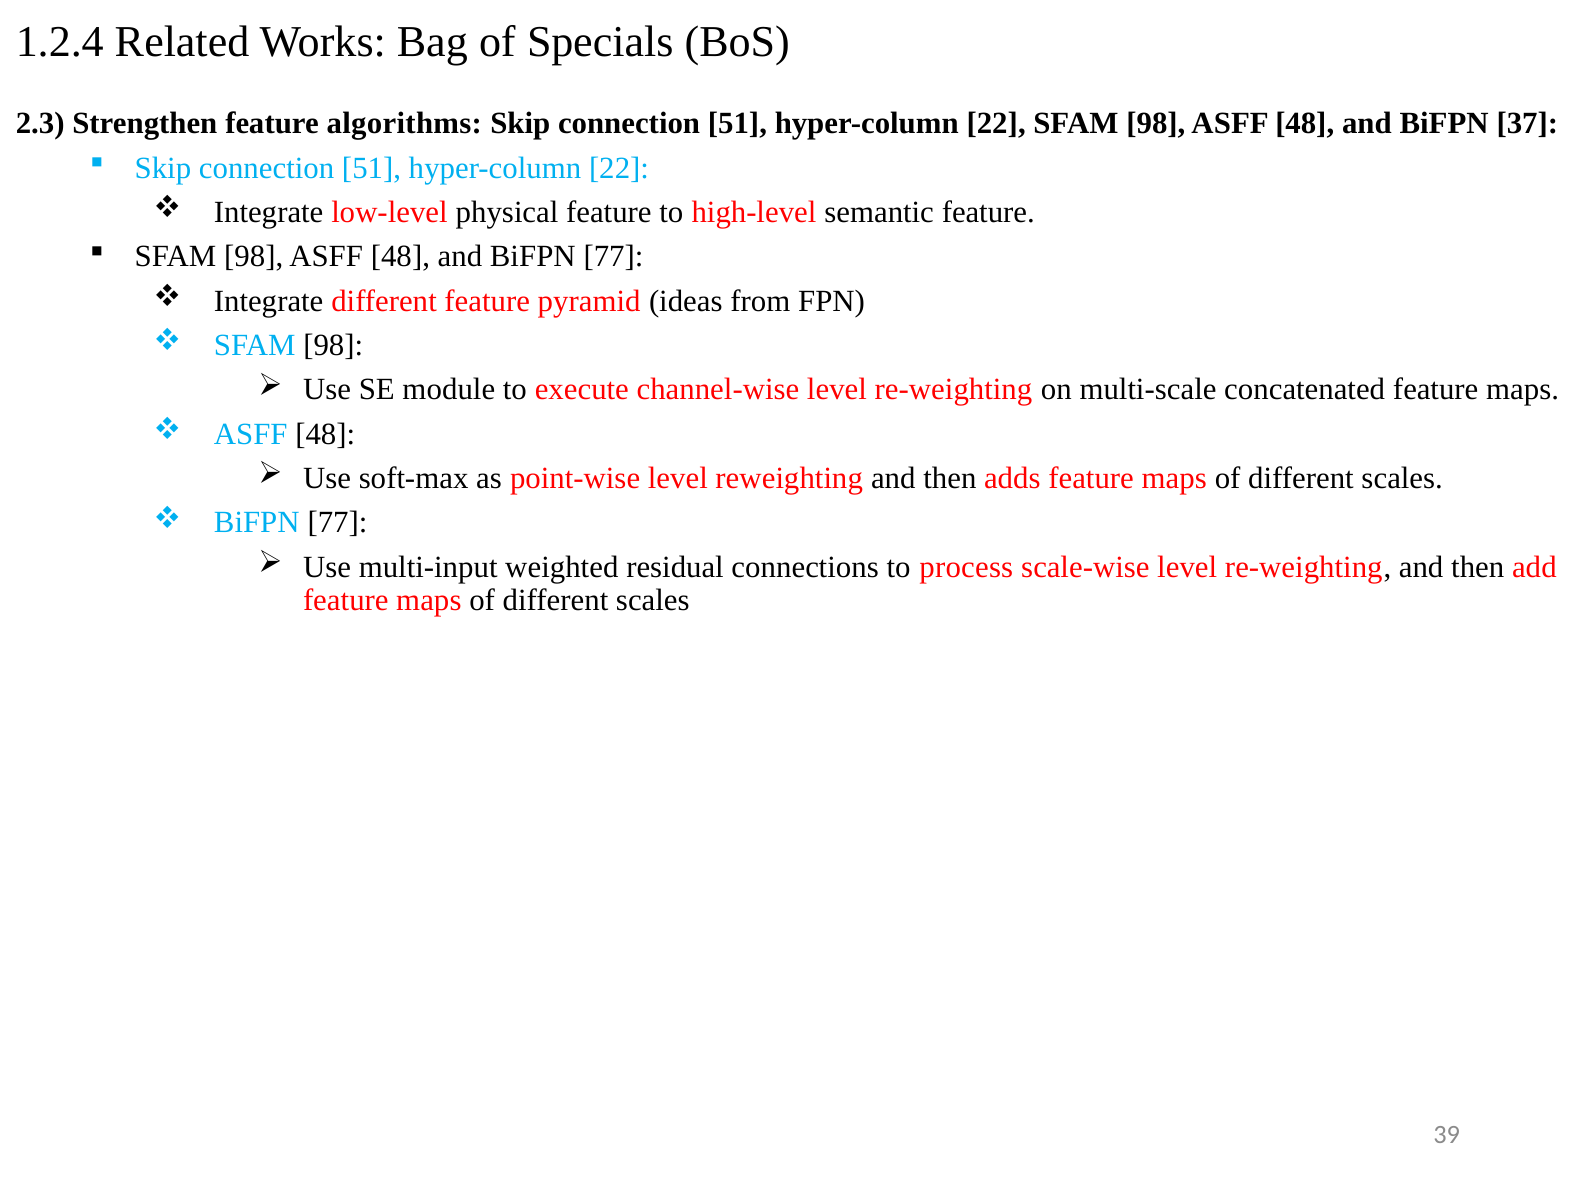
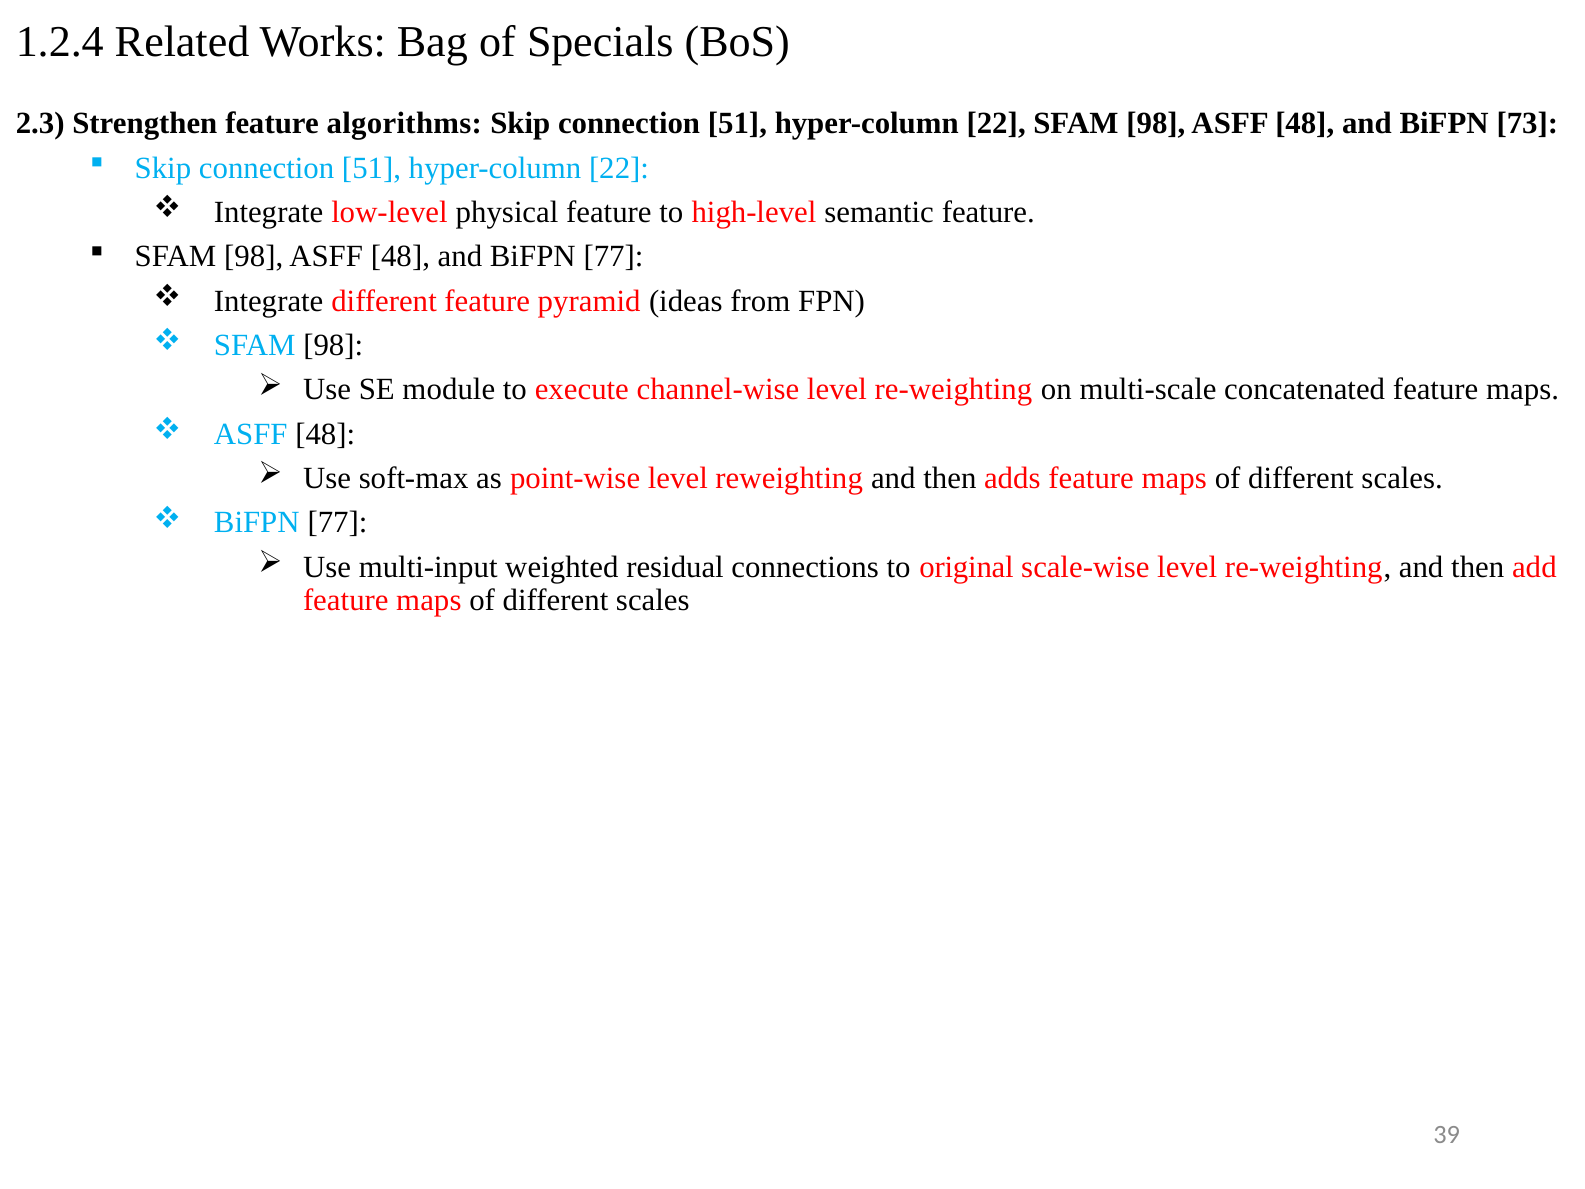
37: 37 -> 73
process: process -> original
